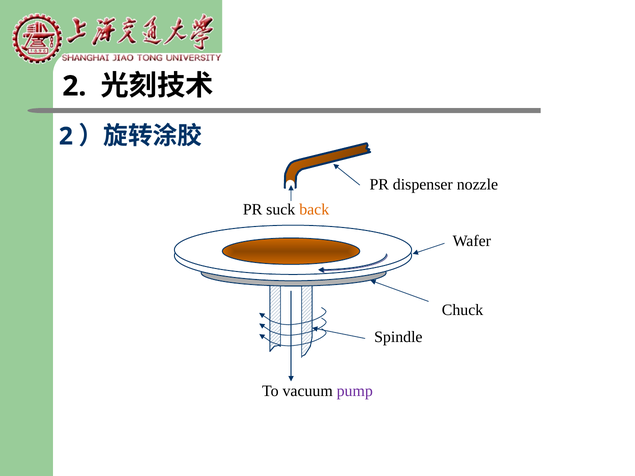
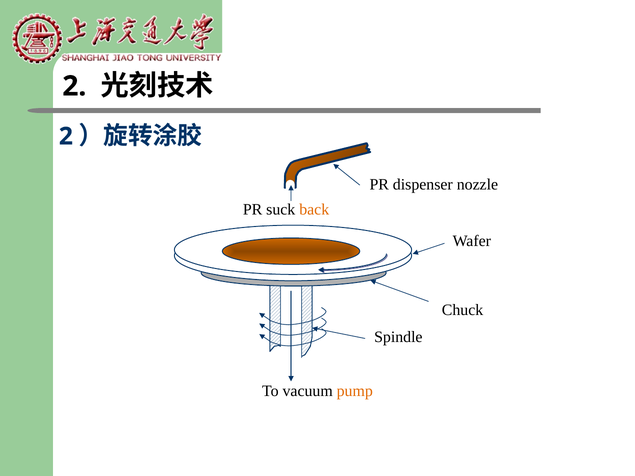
pump colour: purple -> orange
